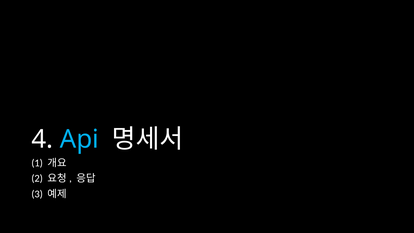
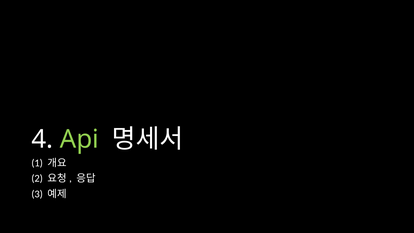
Api colour: light blue -> light green
